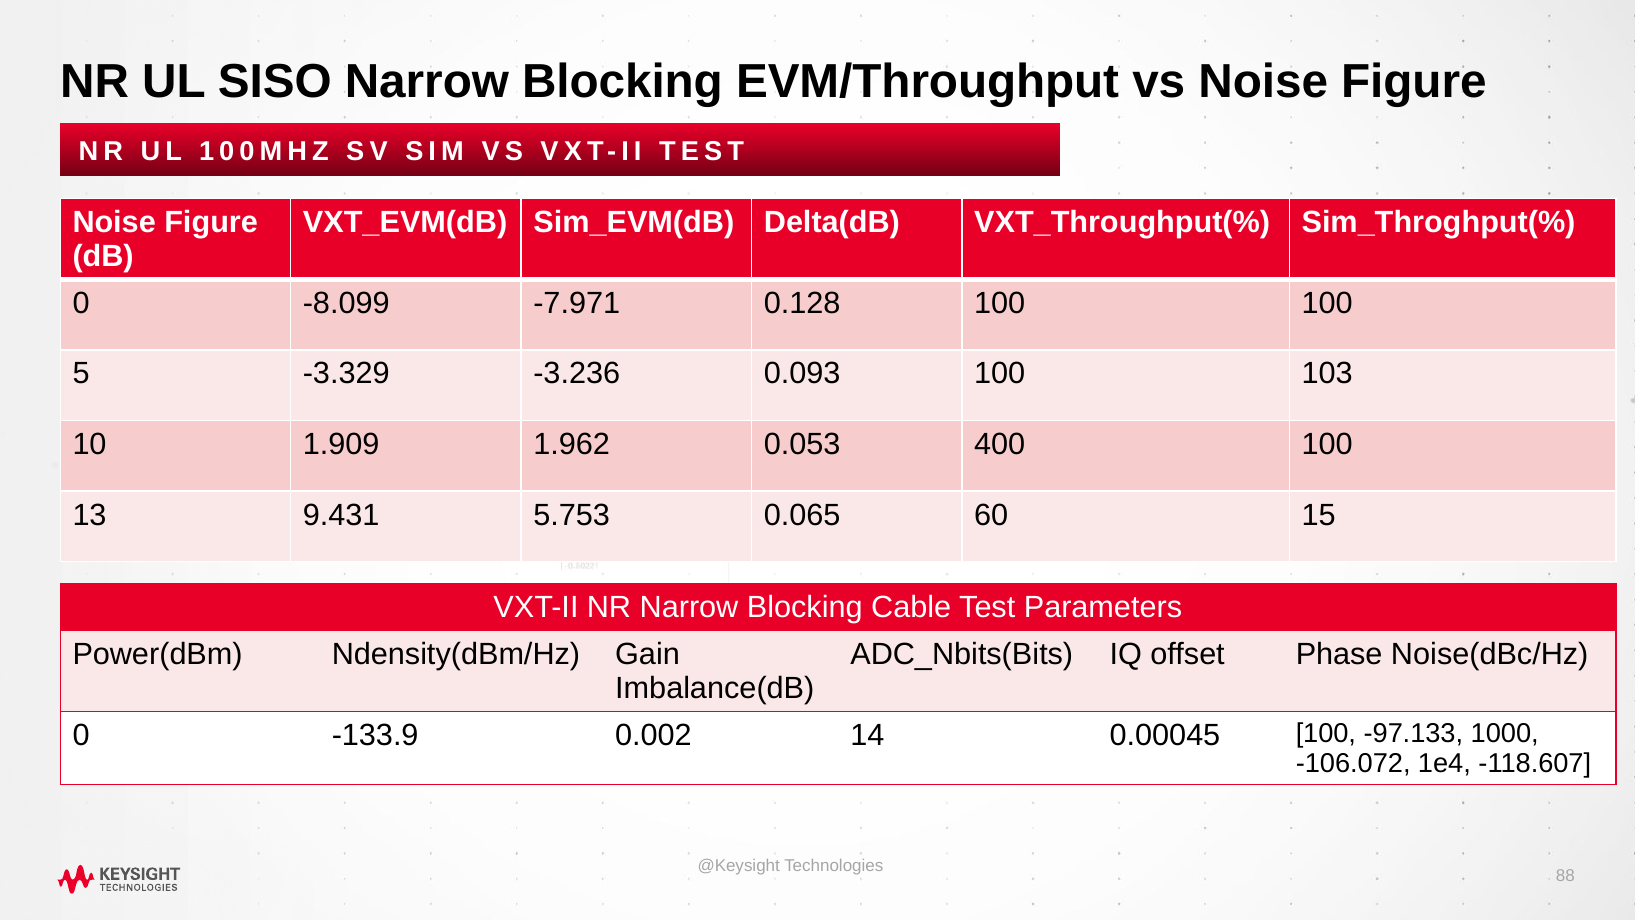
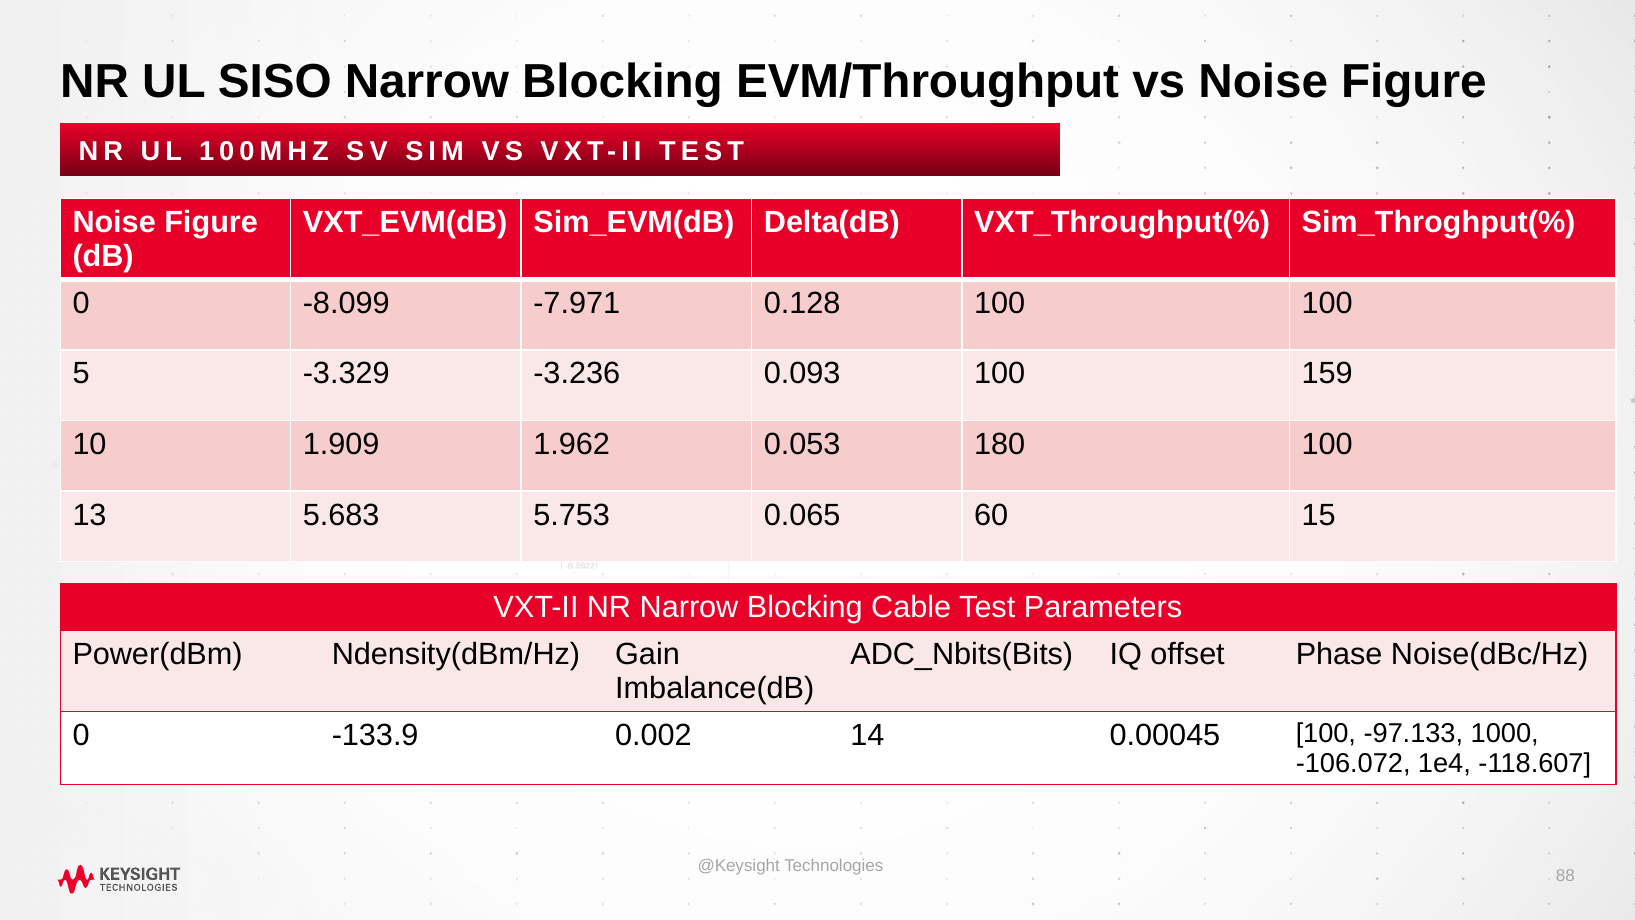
103: 103 -> 159
400: 400 -> 180
9.431: 9.431 -> 5.683
